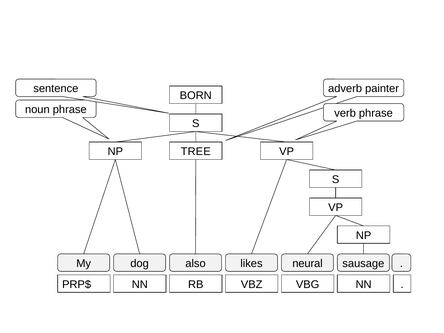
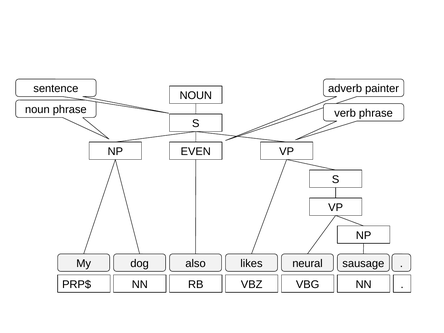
BORN at (196, 96): BORN -> NOUN
TREE: TREE -> EVEN
